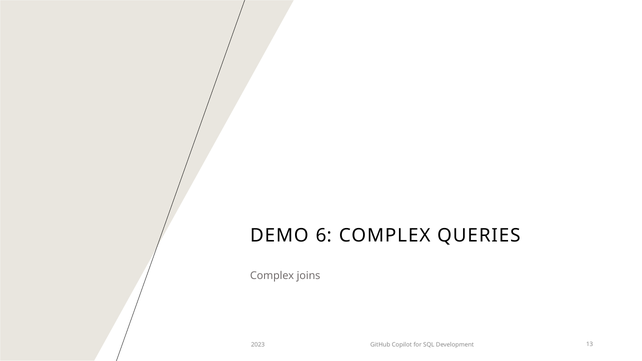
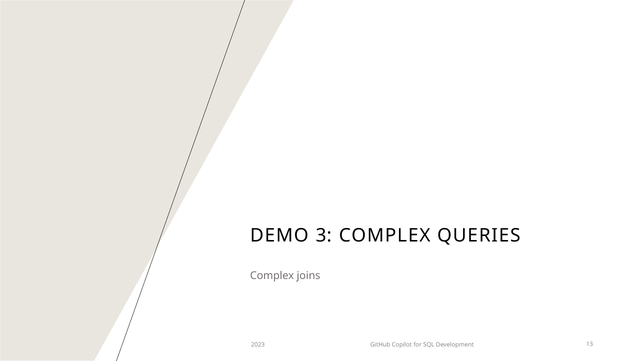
6: 6 -> 3
